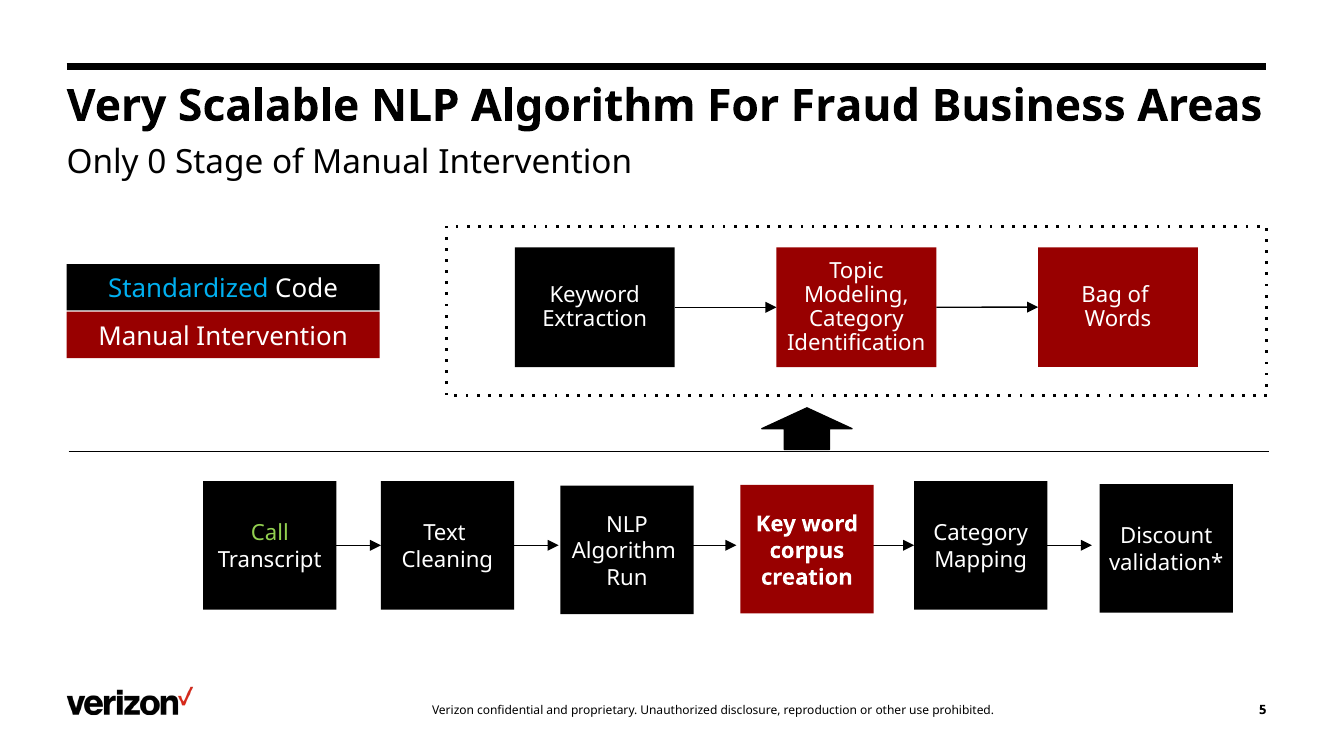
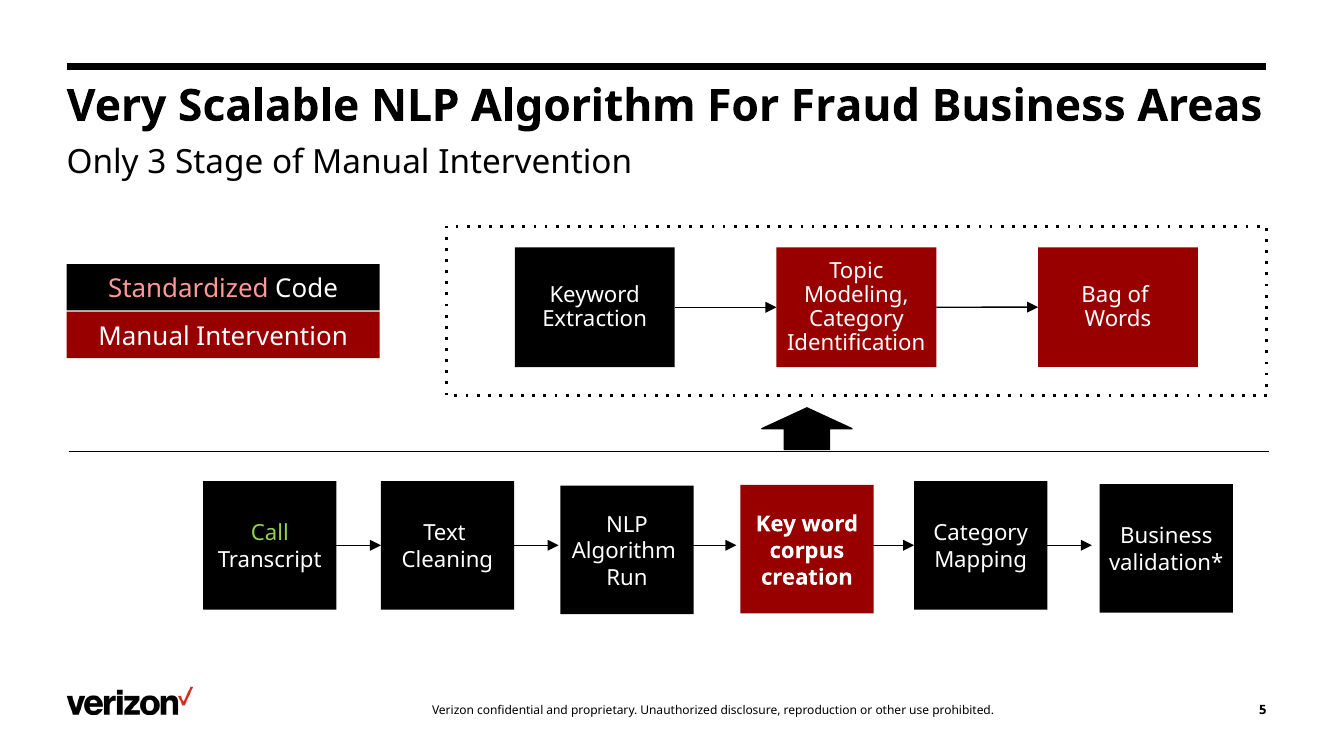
0: 0 -> 3
Standardized colour: light blue -> pink
Discount at (1166, 536): Discount -> Business
